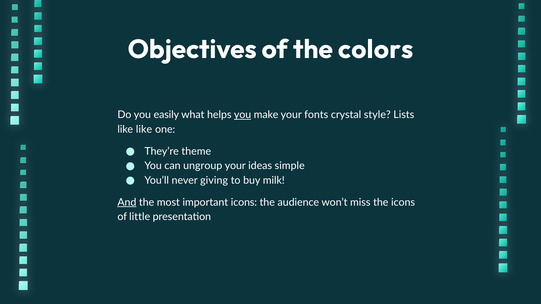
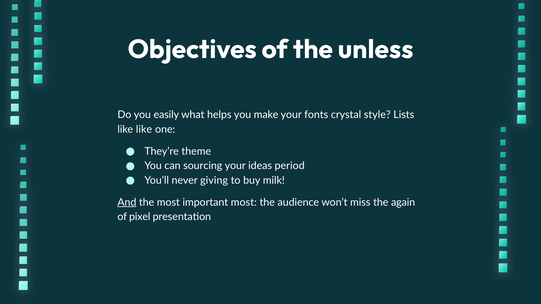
colors: colors -> unless
you at (243, 115) underline: present -> none
ungroup: ungroup -> sourcing
simple: simple -> period
important icons: icons -> most
the icons: icons -> again
little: little -> pixel
